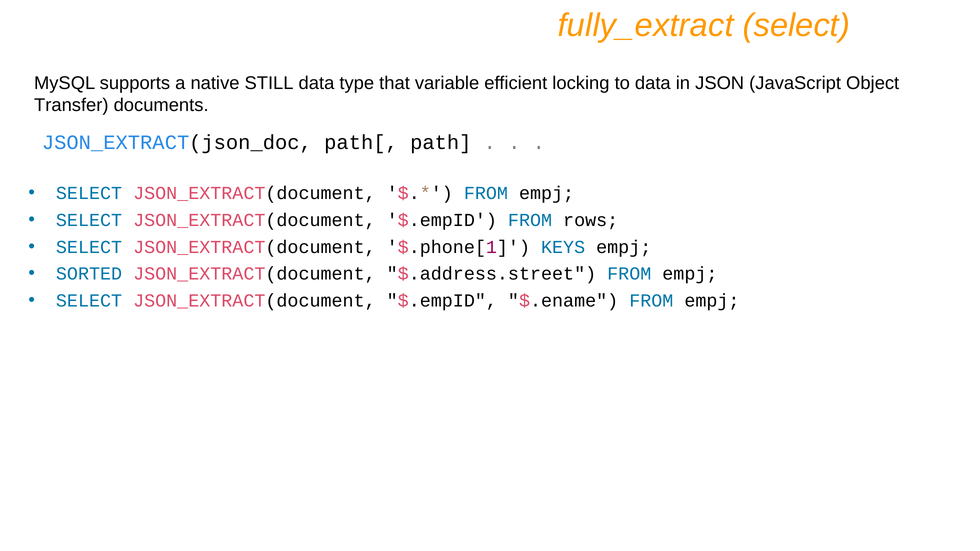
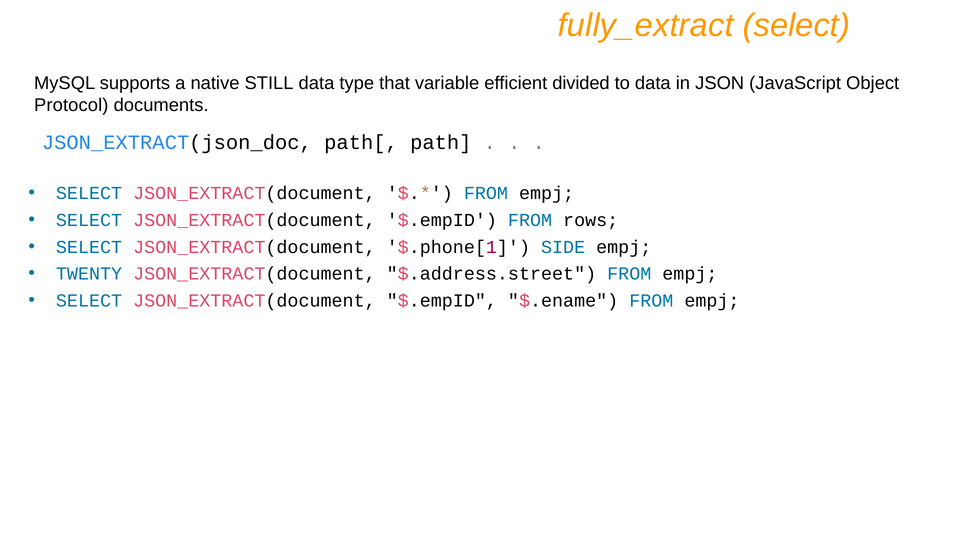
locking: locking -> divided
Transfer: Transfer -> Protocol
KEYS: KEYS -> SIDE
SORTED: SORTED -> TWENTY
